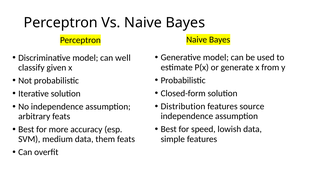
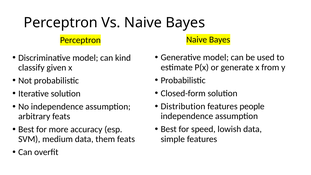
well: well -> kind
source: source -> people
